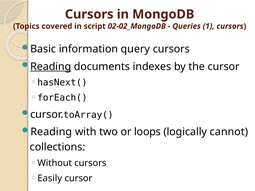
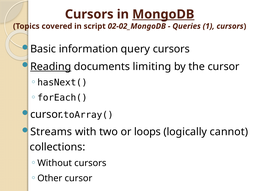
MongoDB underline: none -> present
indexes: indexes -> limiting
Reading at (51, 132): Reading -> Streams
Easily: Easily -> Other
